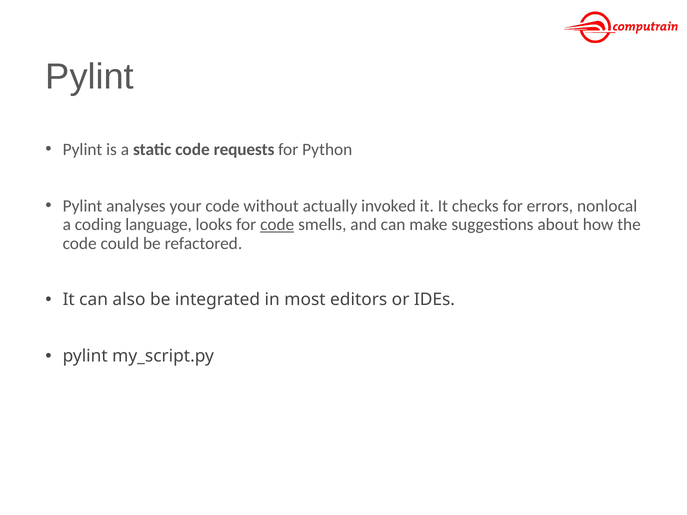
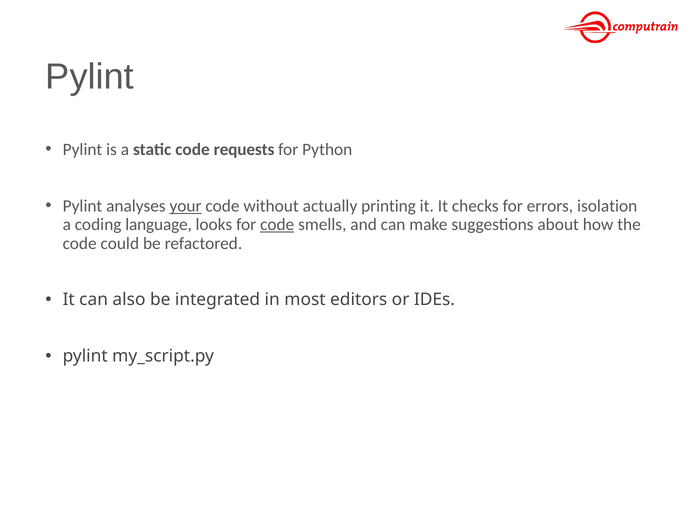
your underline: none -> present
invoked: invoked -> printing
nonlocal: nonlocal -> isolation
